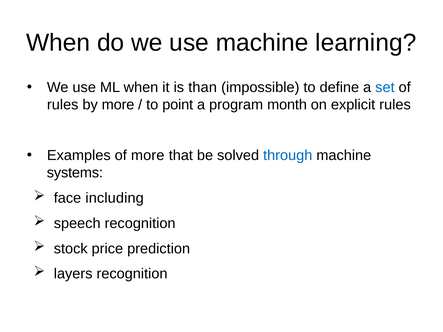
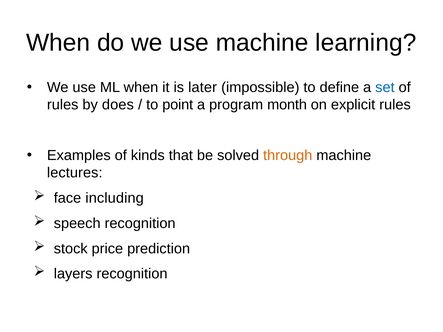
than: than -> later
by more: more -> does
of more: more -> kinds
through colour: blue -> orange
systems: systems -> lectures
